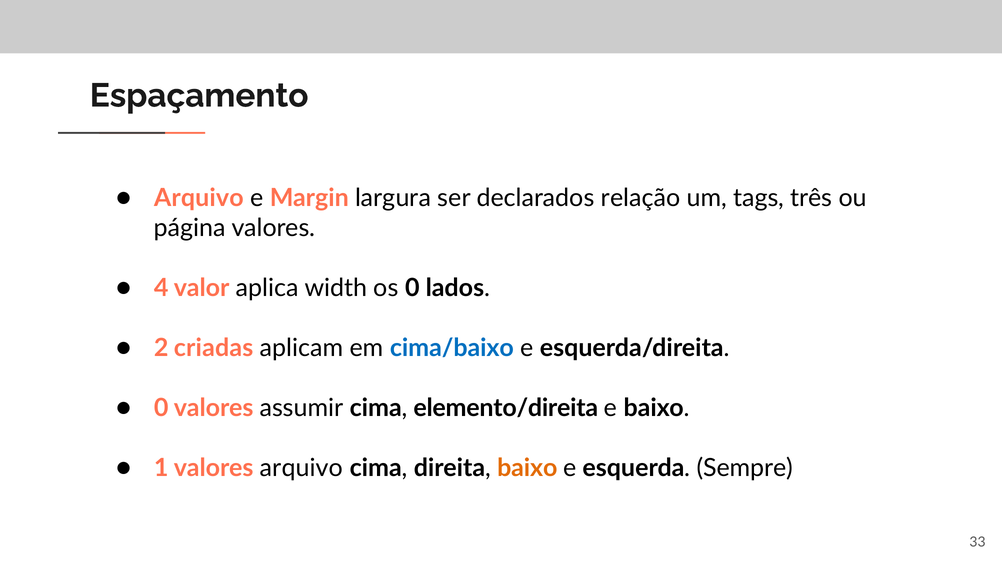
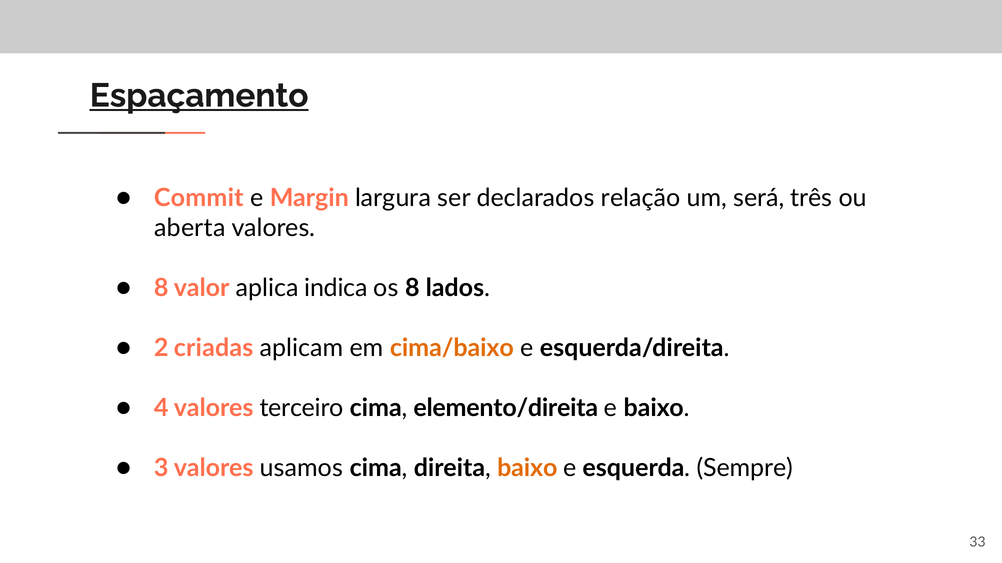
Espaçamento underline: none -> present
Arquivo at (199, 198): Arquivo -> Commit
tags: tags -> será
página: página -> aberta
4 at (161, 288): 4 -> 8
width: width -> indica
os 0: 0 -> 8
cima/baixo colour: blue -> orange
0 at (161, 409): 0 -> 4
assumir: assumir -> terceiro
1: 1 -> 3
valores arquivo: arquivo -> usamos
